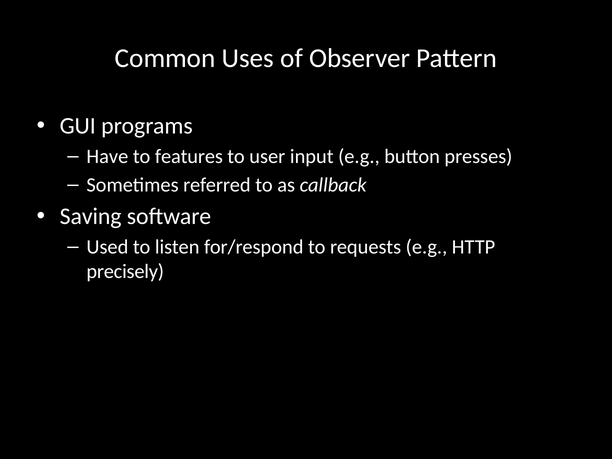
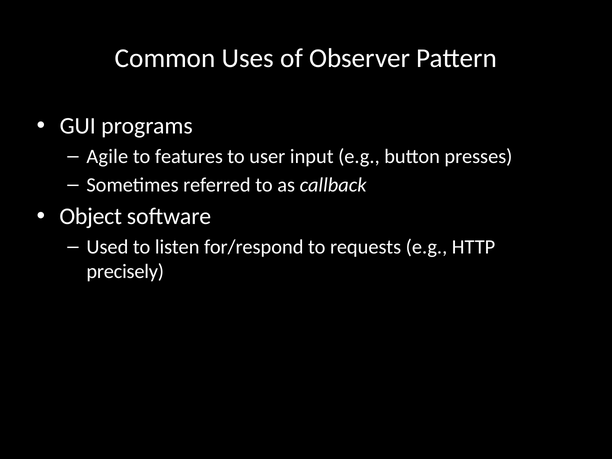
Have: Have -> Agile
Saving: Saving -> Object
